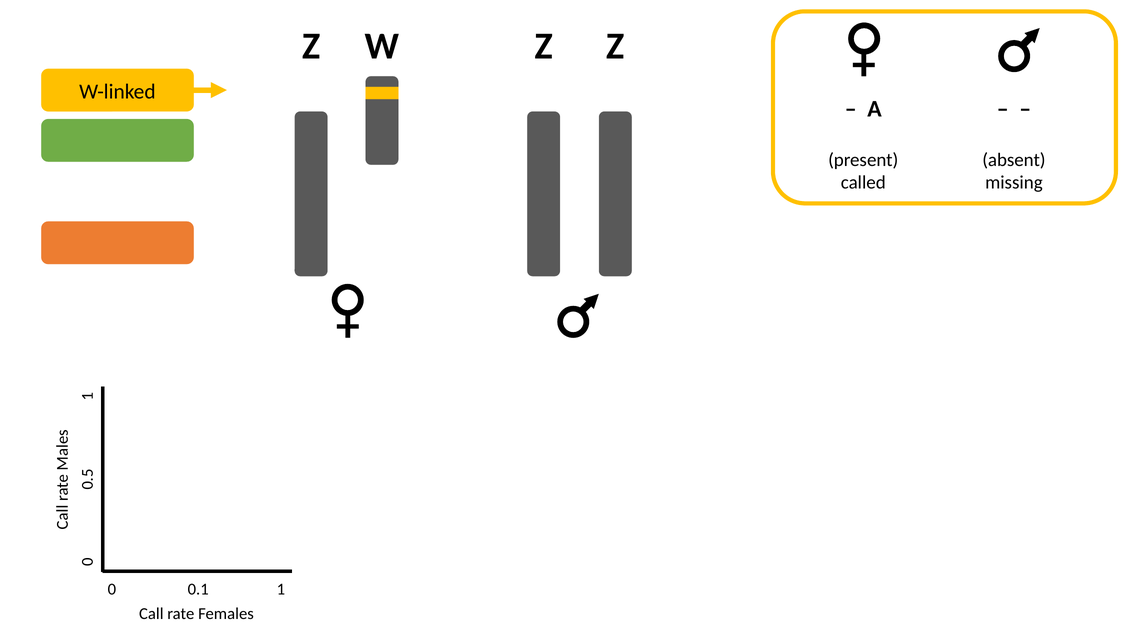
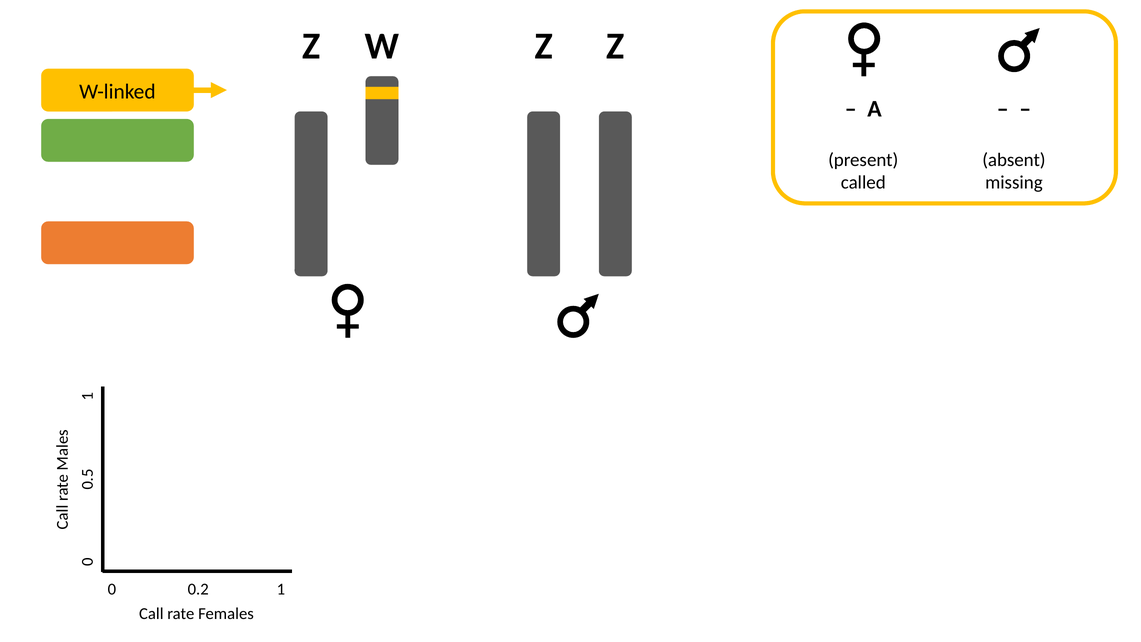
0.1: 0.1 -> 0.2
